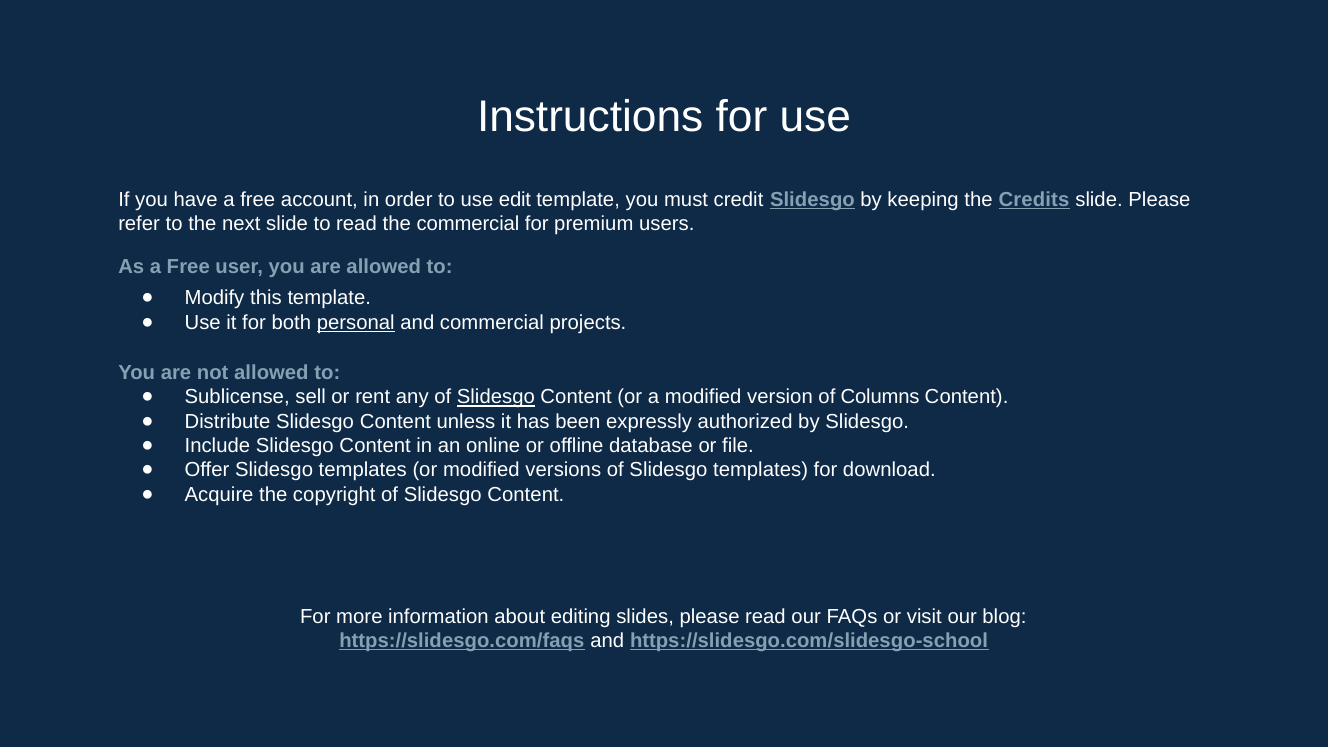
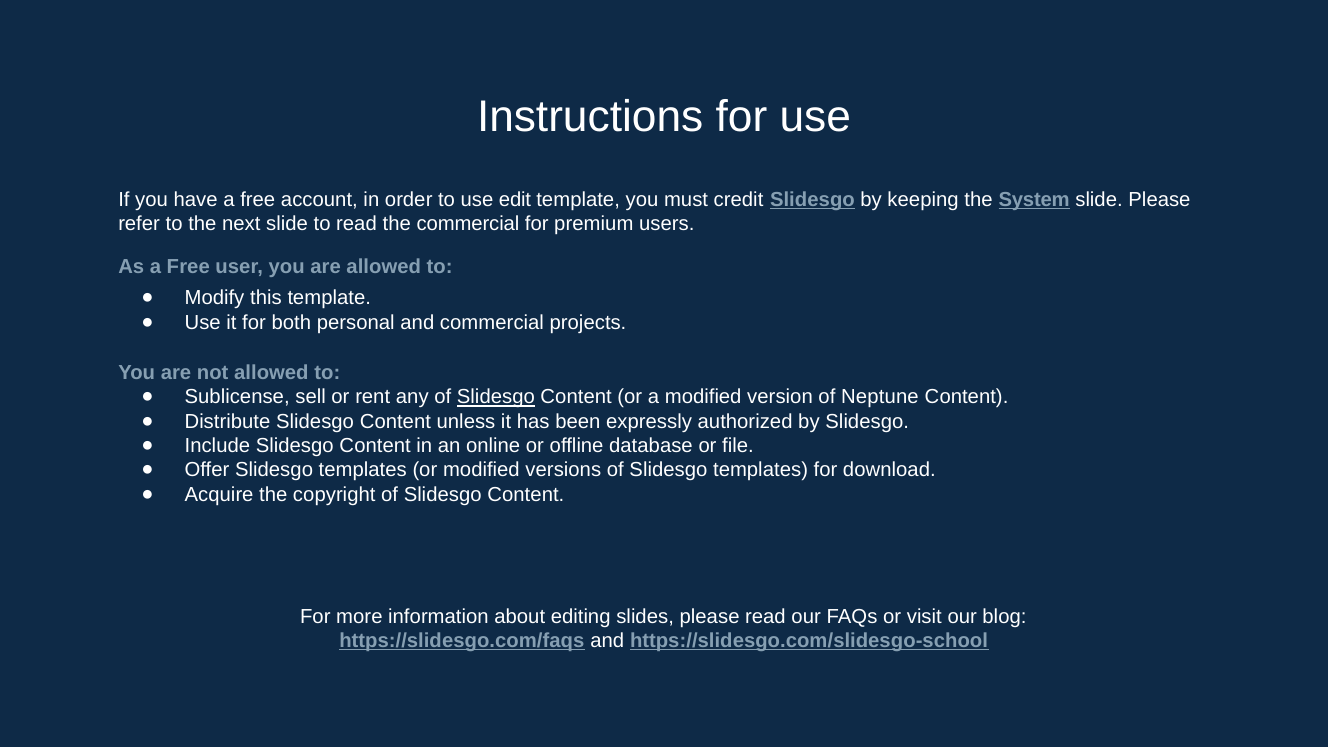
Credits: Credits -> System
personal underline: present -> none
Columns: Columns -> Neptune
